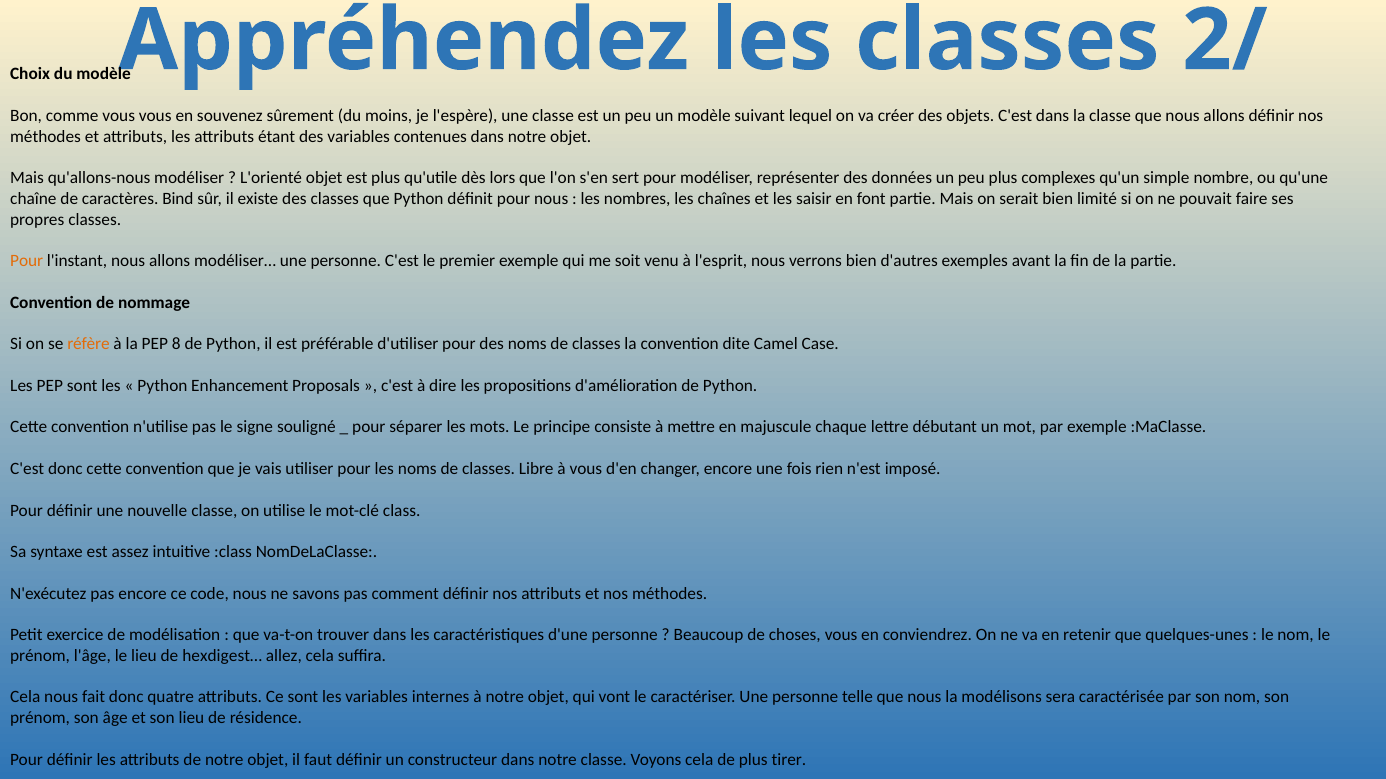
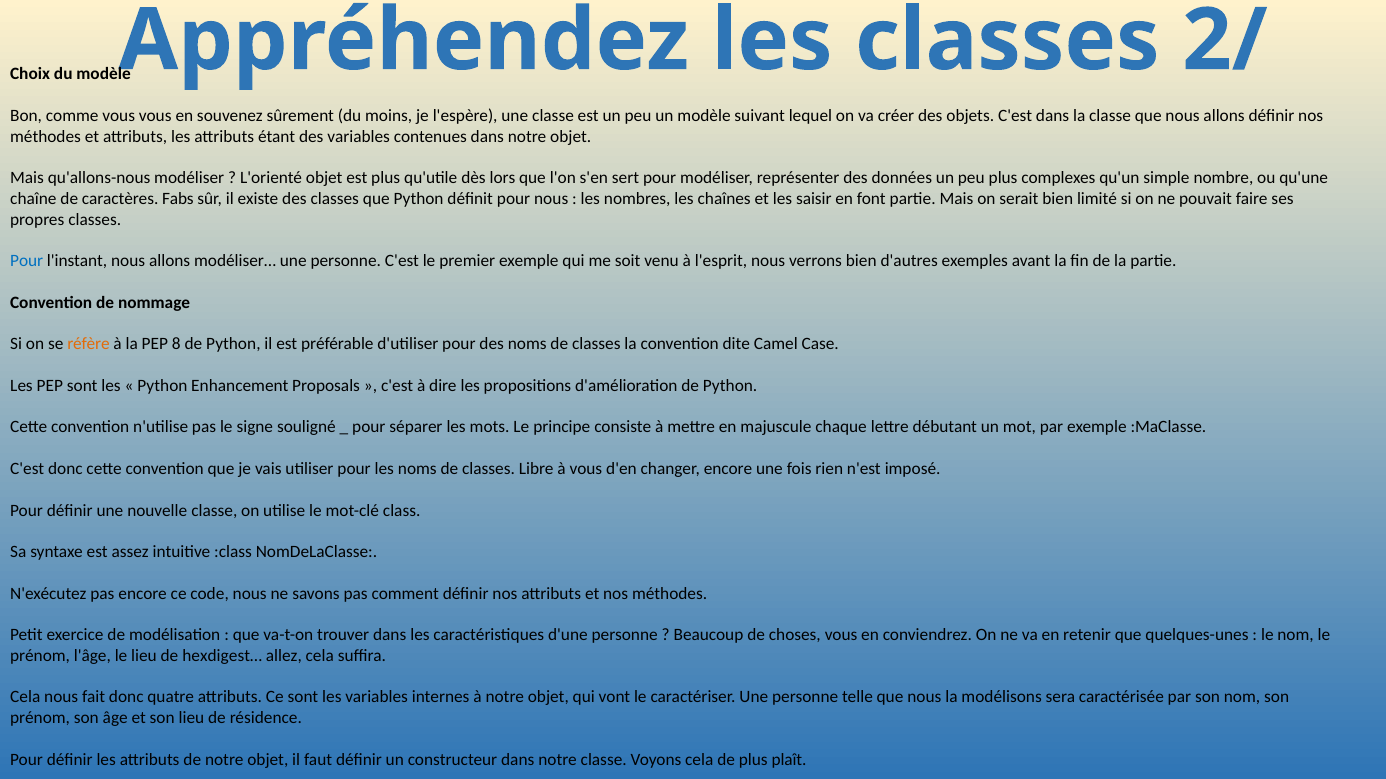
Bind: Bind -> Fabs
Pour at (27, 261) colour: orange -> blue
tirer: tirer -> plaît
